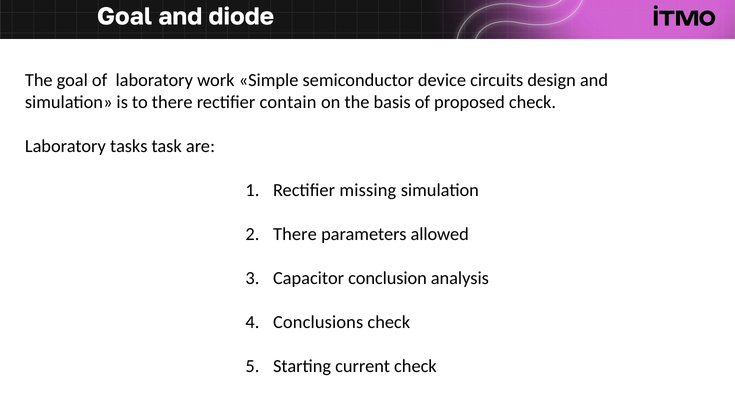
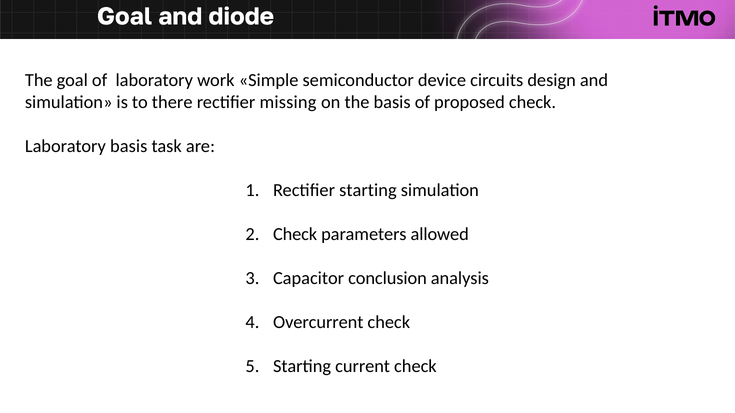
contain: contain -> missing
Laboratory tasks: tasks -> basis
Rectifier missing: missing -> starting
There at (295, 234): There -> Check
Conclusions: Conclusions -> Overcurrent
